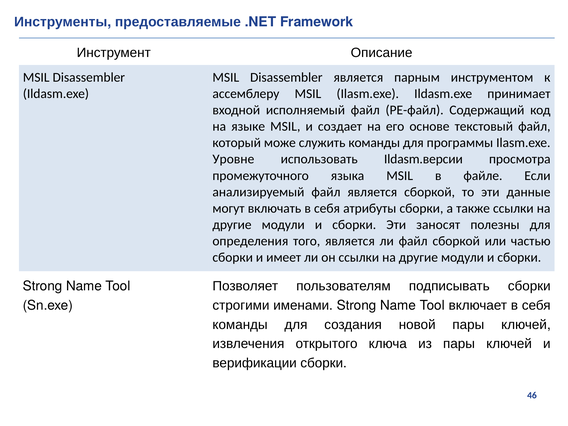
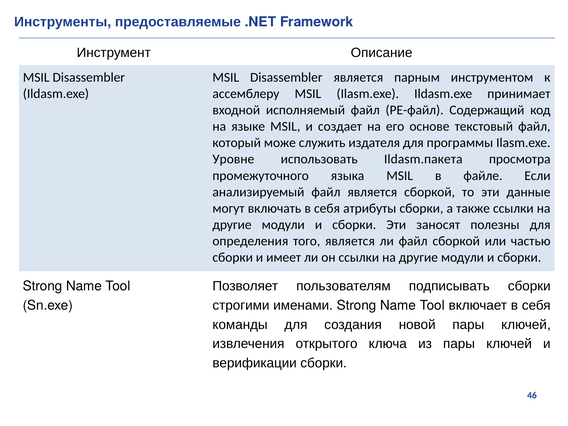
служить команды: команды -> издателя
Ildasm.версии: Ildasm.версии -> Ildasm.пакета
